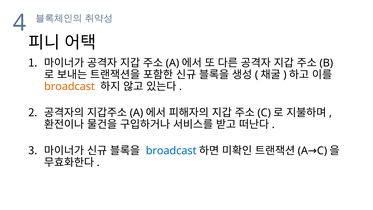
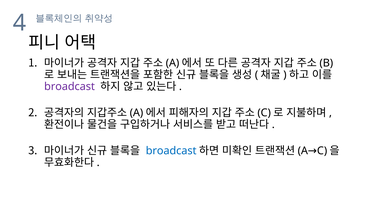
broadcast at (70, 87) colour: orange -> purple
